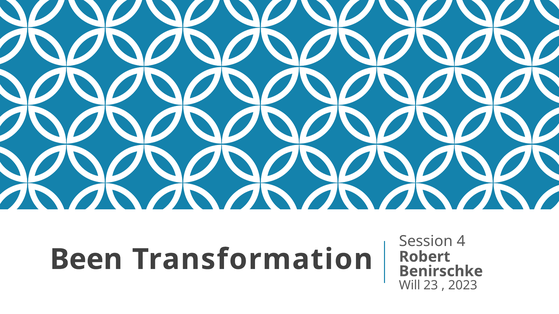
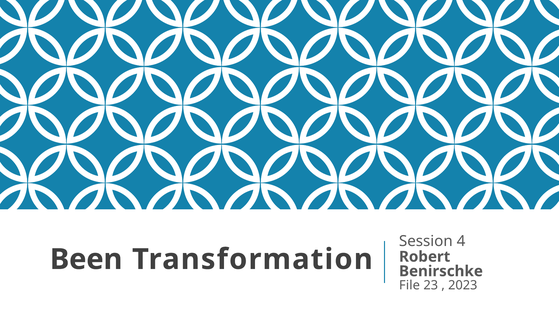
Will: Will -> File
